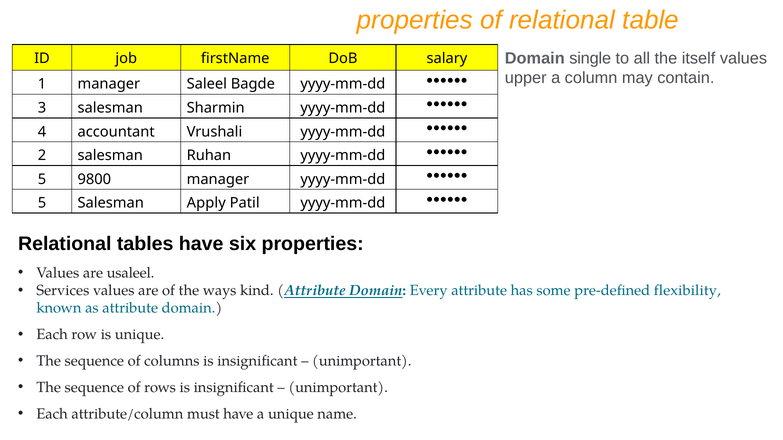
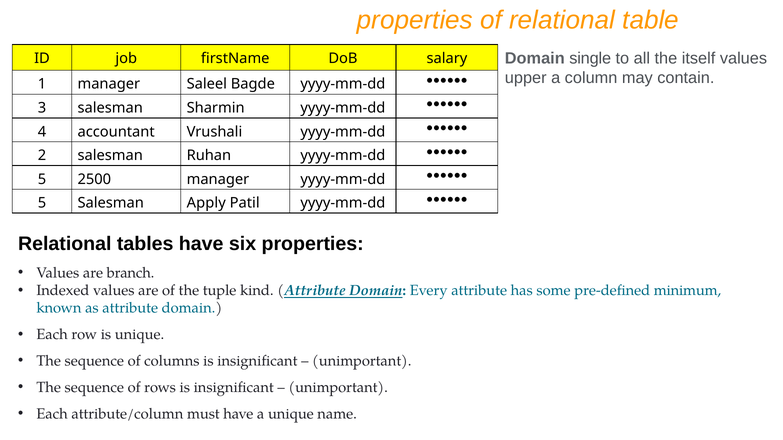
9800: 9800 -> 2500
usaleel: usaleel -> branch
Services: Services -> Indexed
ways: ways -> tuple
flexibility: flexibility -> minimum
